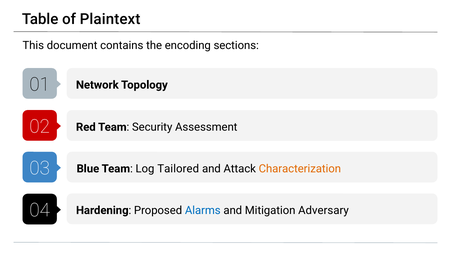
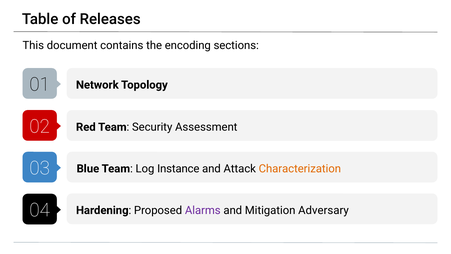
Plaintext: Plaintext -> Releases
Tailored: Tailored -> Instance
Alarms colour: blue -> purple
